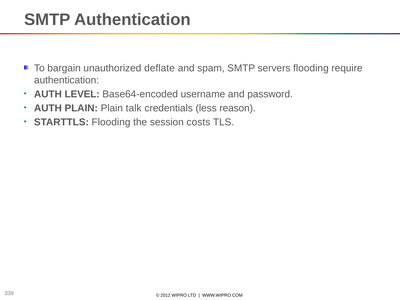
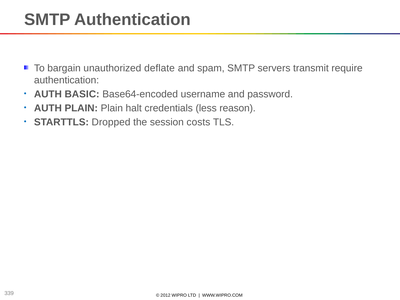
servers flooding: flooding -> transmit
LEVEL: LEVEL -> BASIC
talk: talk -> halt
STARTTLS Flooding: Flooding -> Dropped
